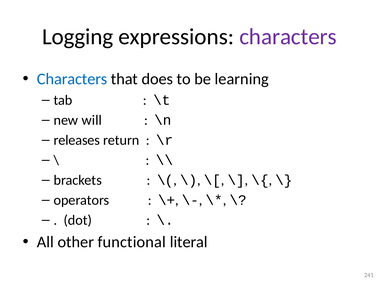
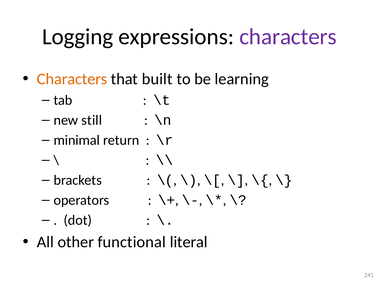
Characters at (72, 79) colour: blue -> orange
does: does -> built
will: will -> still
releases: releases -> minimal
